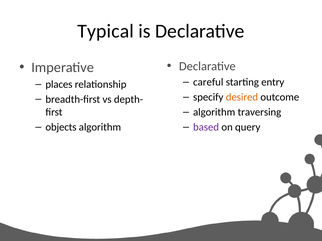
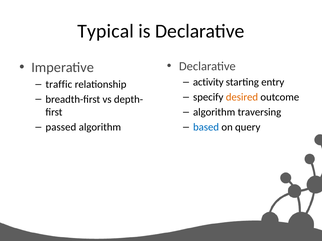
careful: careful -> activity
places: places -> traffic
based colour: purple -> blue
objects: objects -> passed
